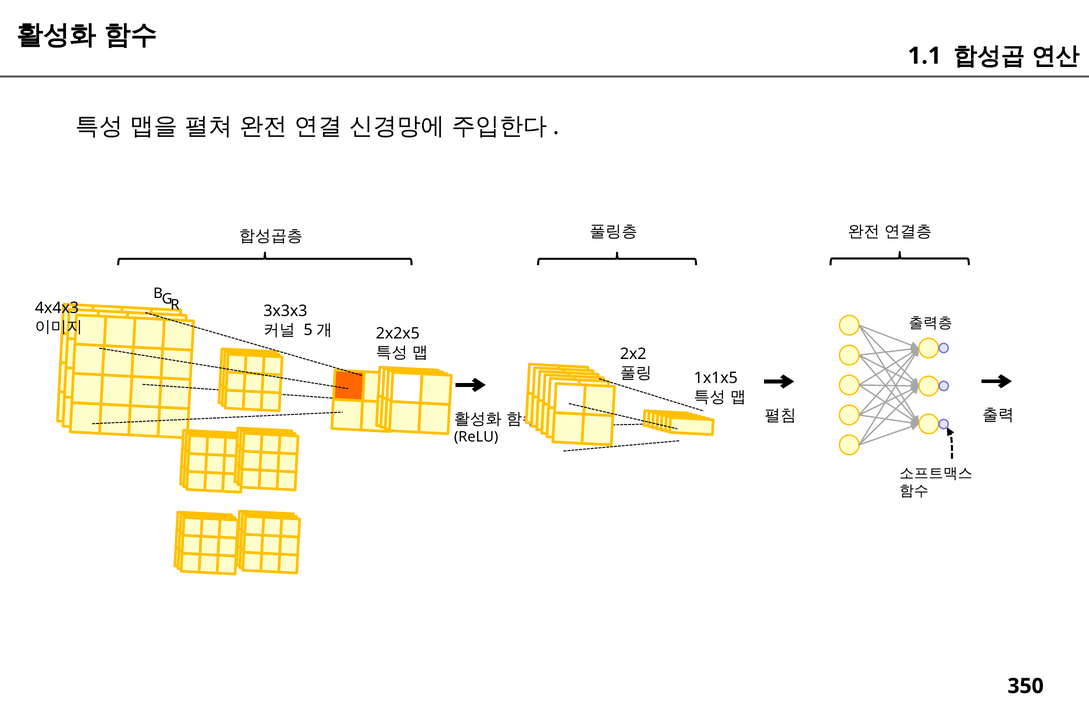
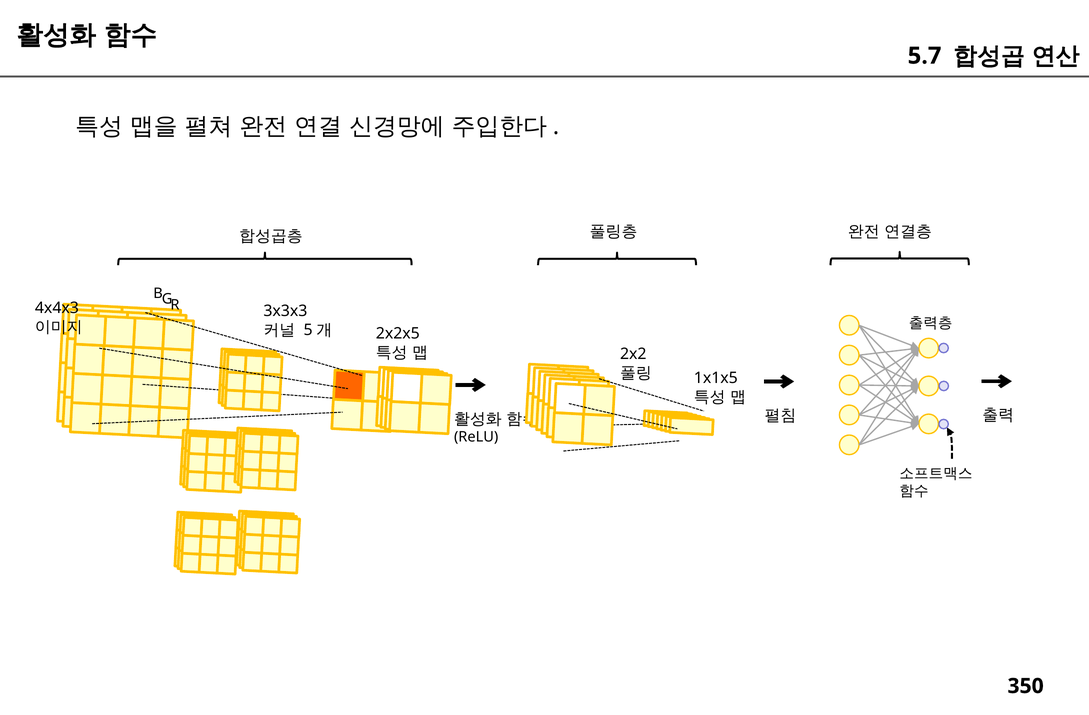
1.1: 1.1 -> 5.7
